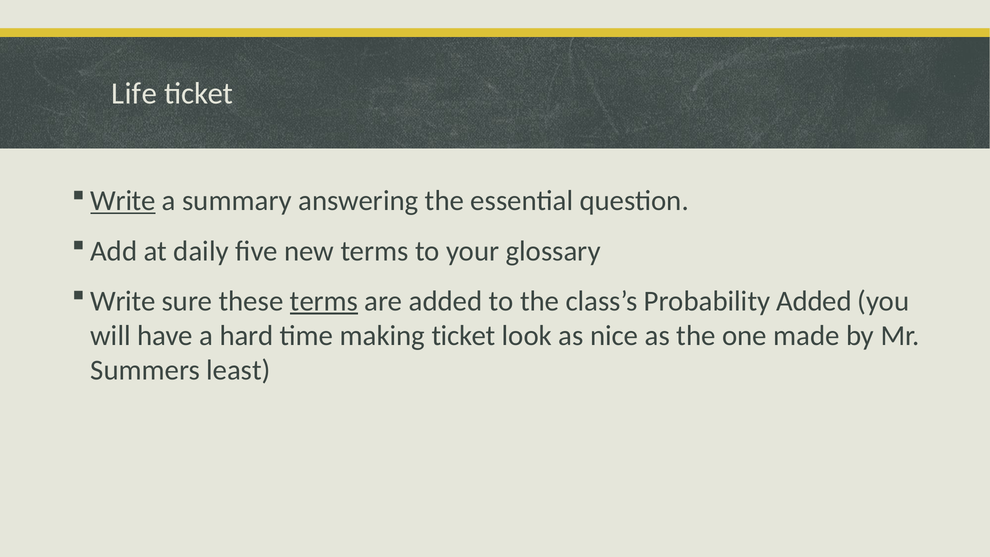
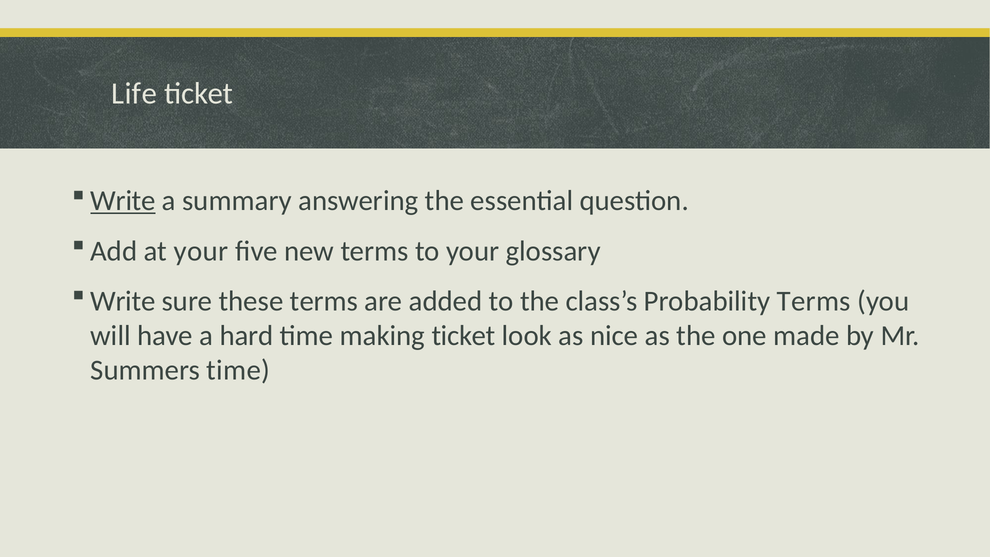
at daily: daily -> your
terms at (324, 301) underline: present -> none
Probability Added: Added -> Terms
Summers least: least -> time
